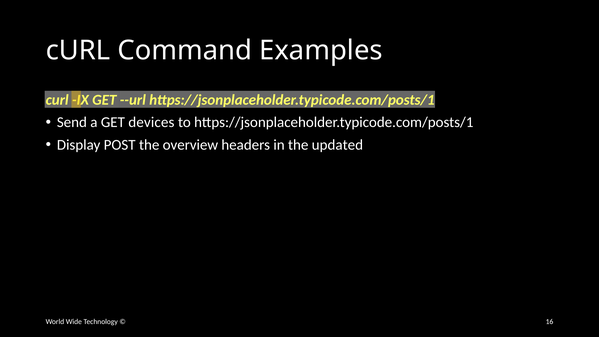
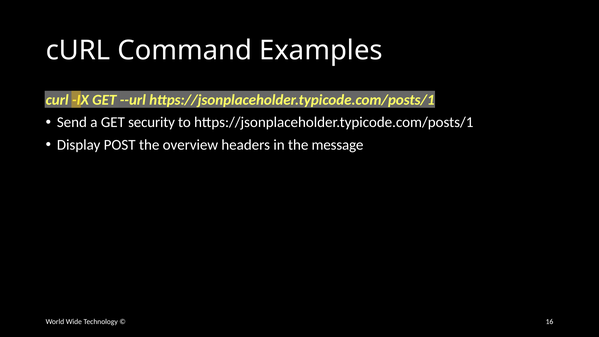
devices: devices -> security
updated: updated -> message
